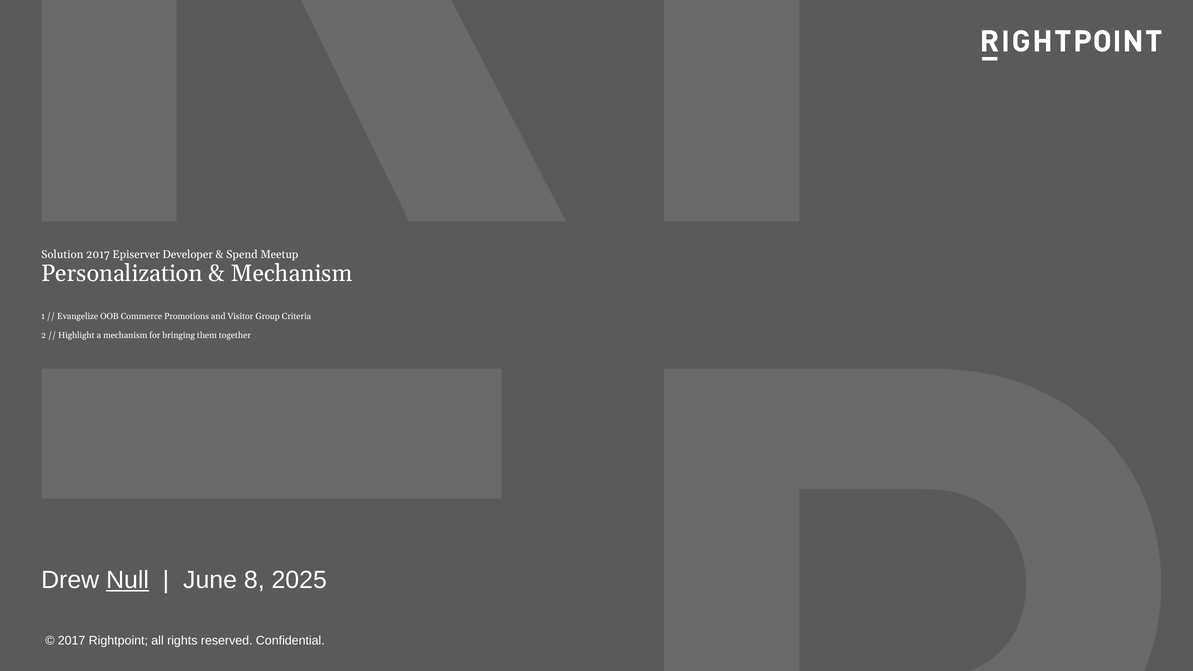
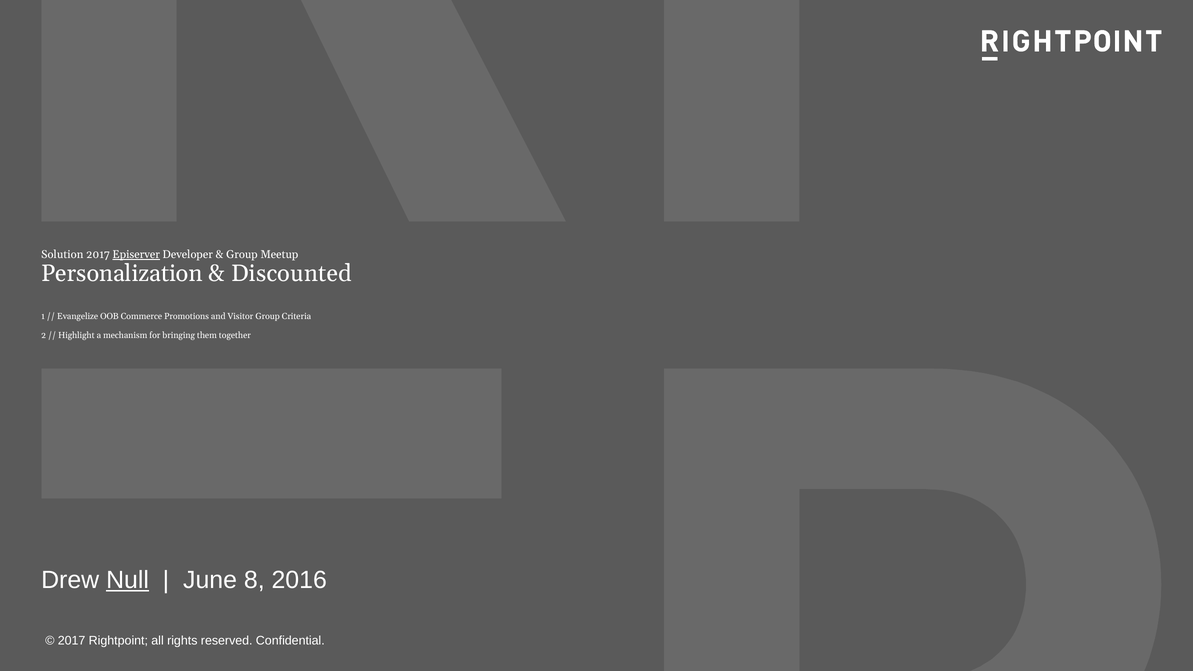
Episerver underline: none -> present
Spend at (242, 255): Spend -> Group
Mechanism at (292, 273): Mechanism -> Discounted
2025: 2025 -> 2016
